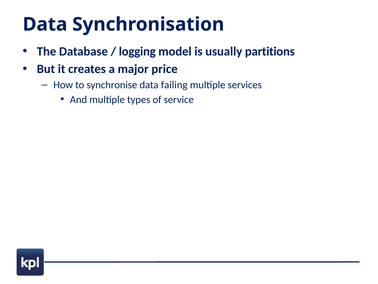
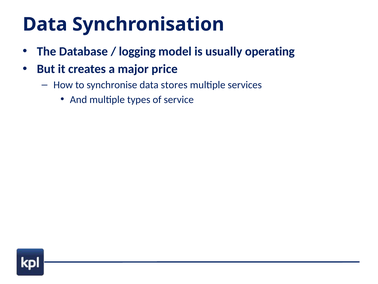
partitions: partitions -> operating
failing: failing -> stores
